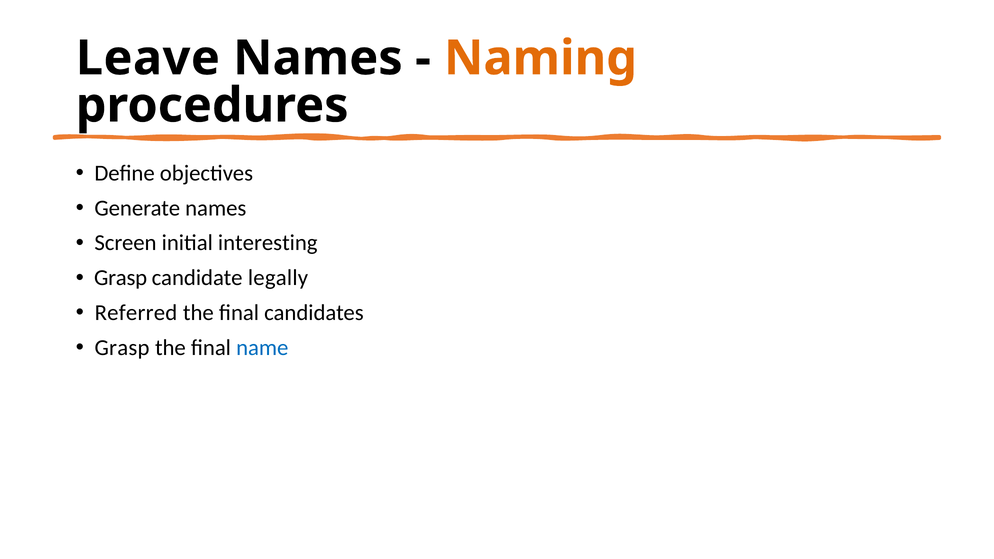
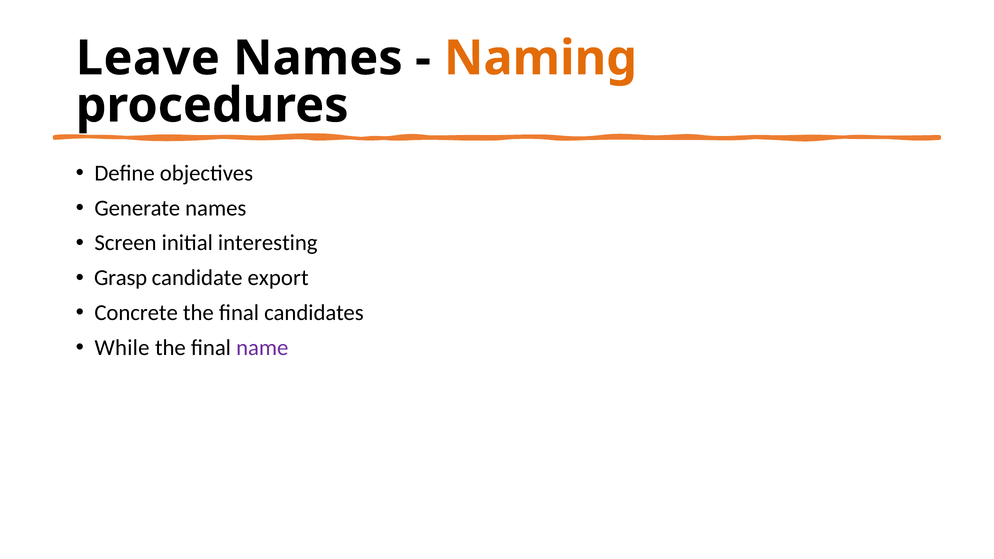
legally: legally -> export
Referred: Referred -> Concrete
Grasp at (122, 348): Grasp -> While
name colour: blue -> purple
